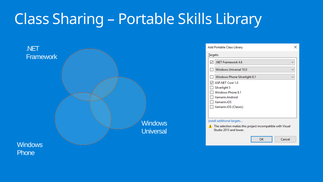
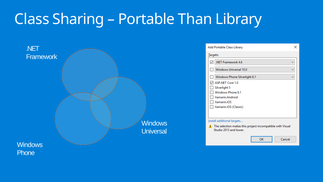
Skills: Skills -> Than
